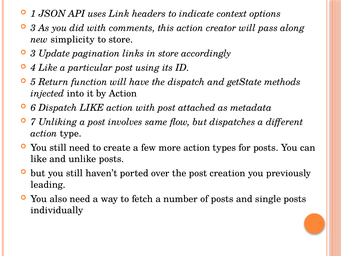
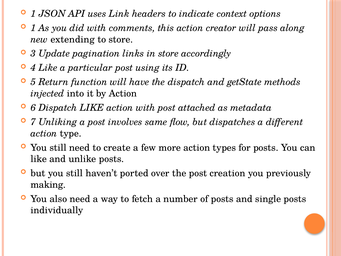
3 at (33, 28): 3 -> 1
simplicity: simplicity -> extending
leading: leading -> making
